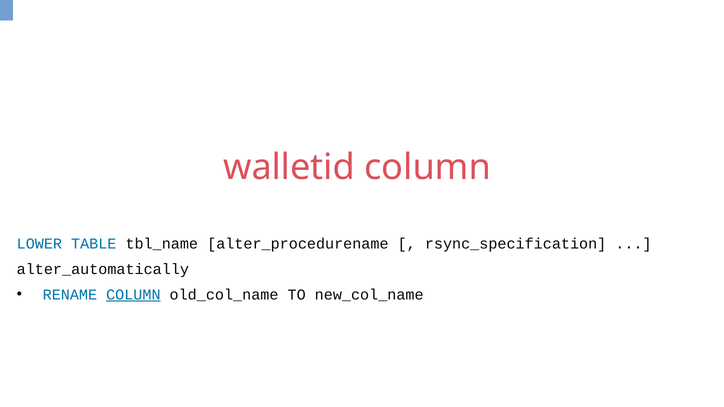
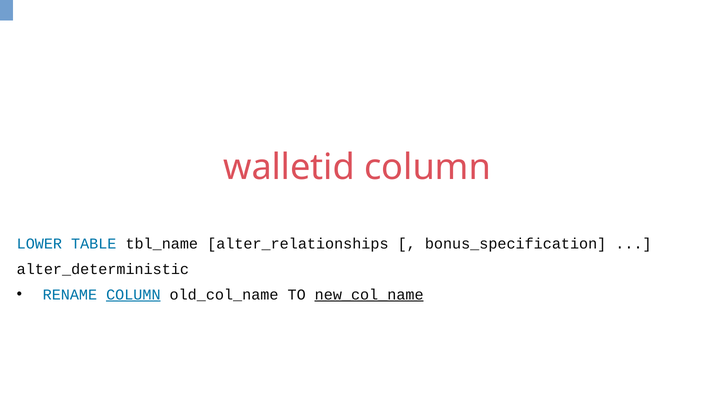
alter_procedurename: alter_procedurename -> alter_relationships
rsync_specification: rsync_specification -> bonus_specification
alter_automatically: alter_automatically -> alter_deterministic
new_col_name underline: none -> present
